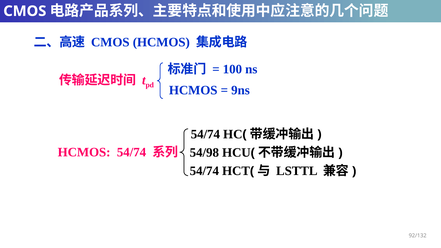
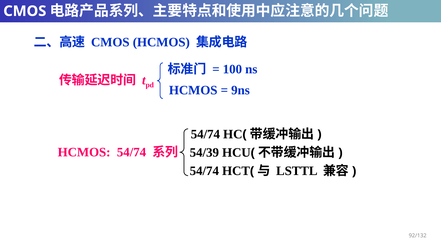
54/98: 54/98 -> 54/39
